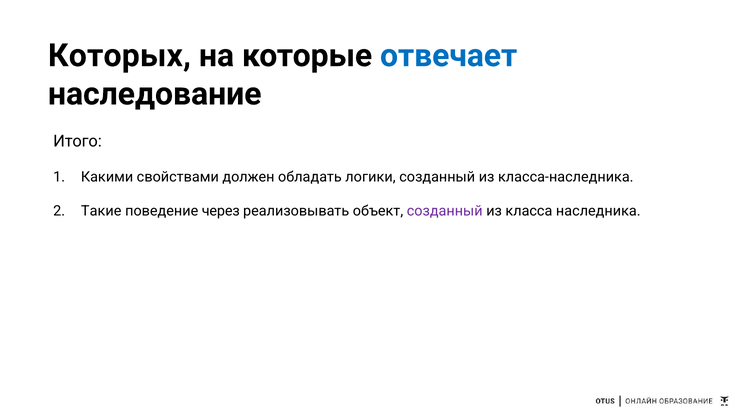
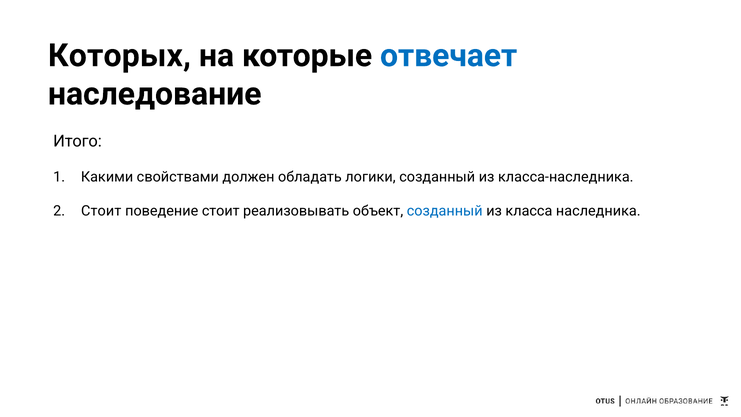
Такие at (101, 211): Такие -> Стоит
поведение через: через -> стоит
созданный at (445, 211) colour: purple -> blue
